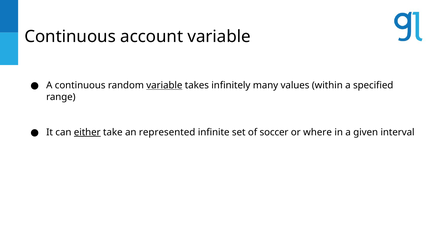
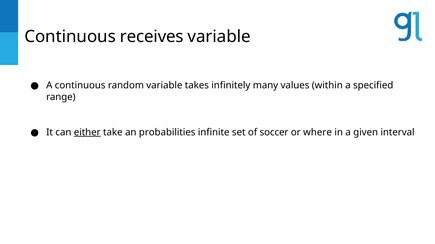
account: account -> receives
variable at (164, 86) underline: present -> none
represented: represented -> probabilities
